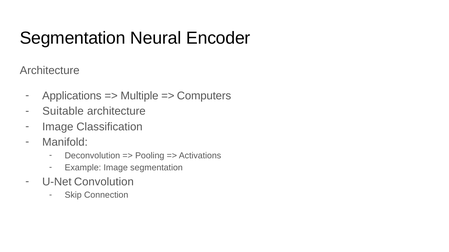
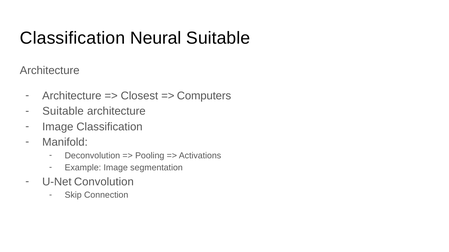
Segmentation at (73, 38): Segmentation -> Classification
Neural Encoder: Encoder -> Suitable
Applications at (72, 96): Applications -> Architecture
Multiple: Multiple -> Closest
